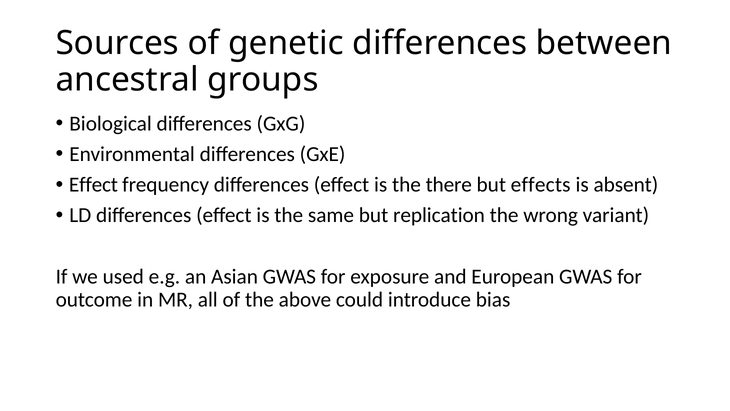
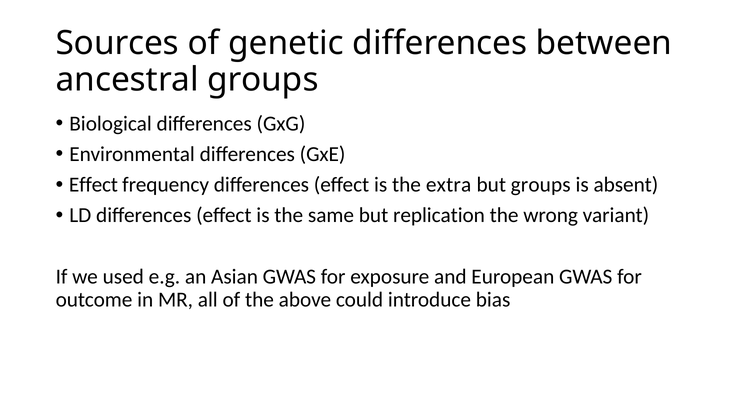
there: there -> extra
but effects: effects -> groups
